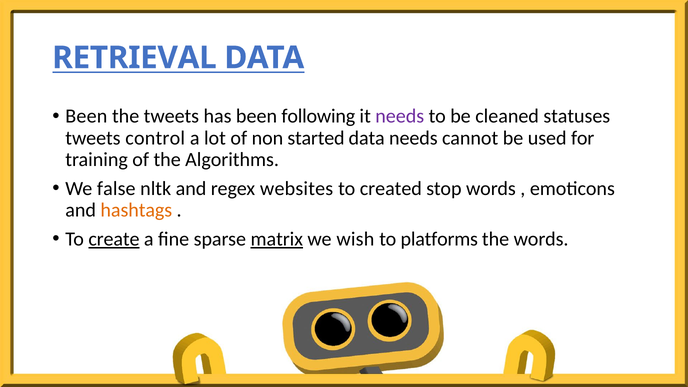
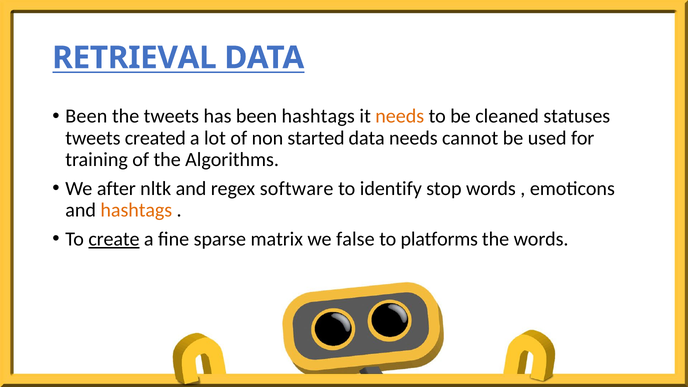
been following: following -> hashtags
needs at (400, 116) colour: purple -> orange
control: control -> created
false: false -> after
websites: websites -> software
created: created -> identify
matrix underline: present -> none
wish: wish -> false
